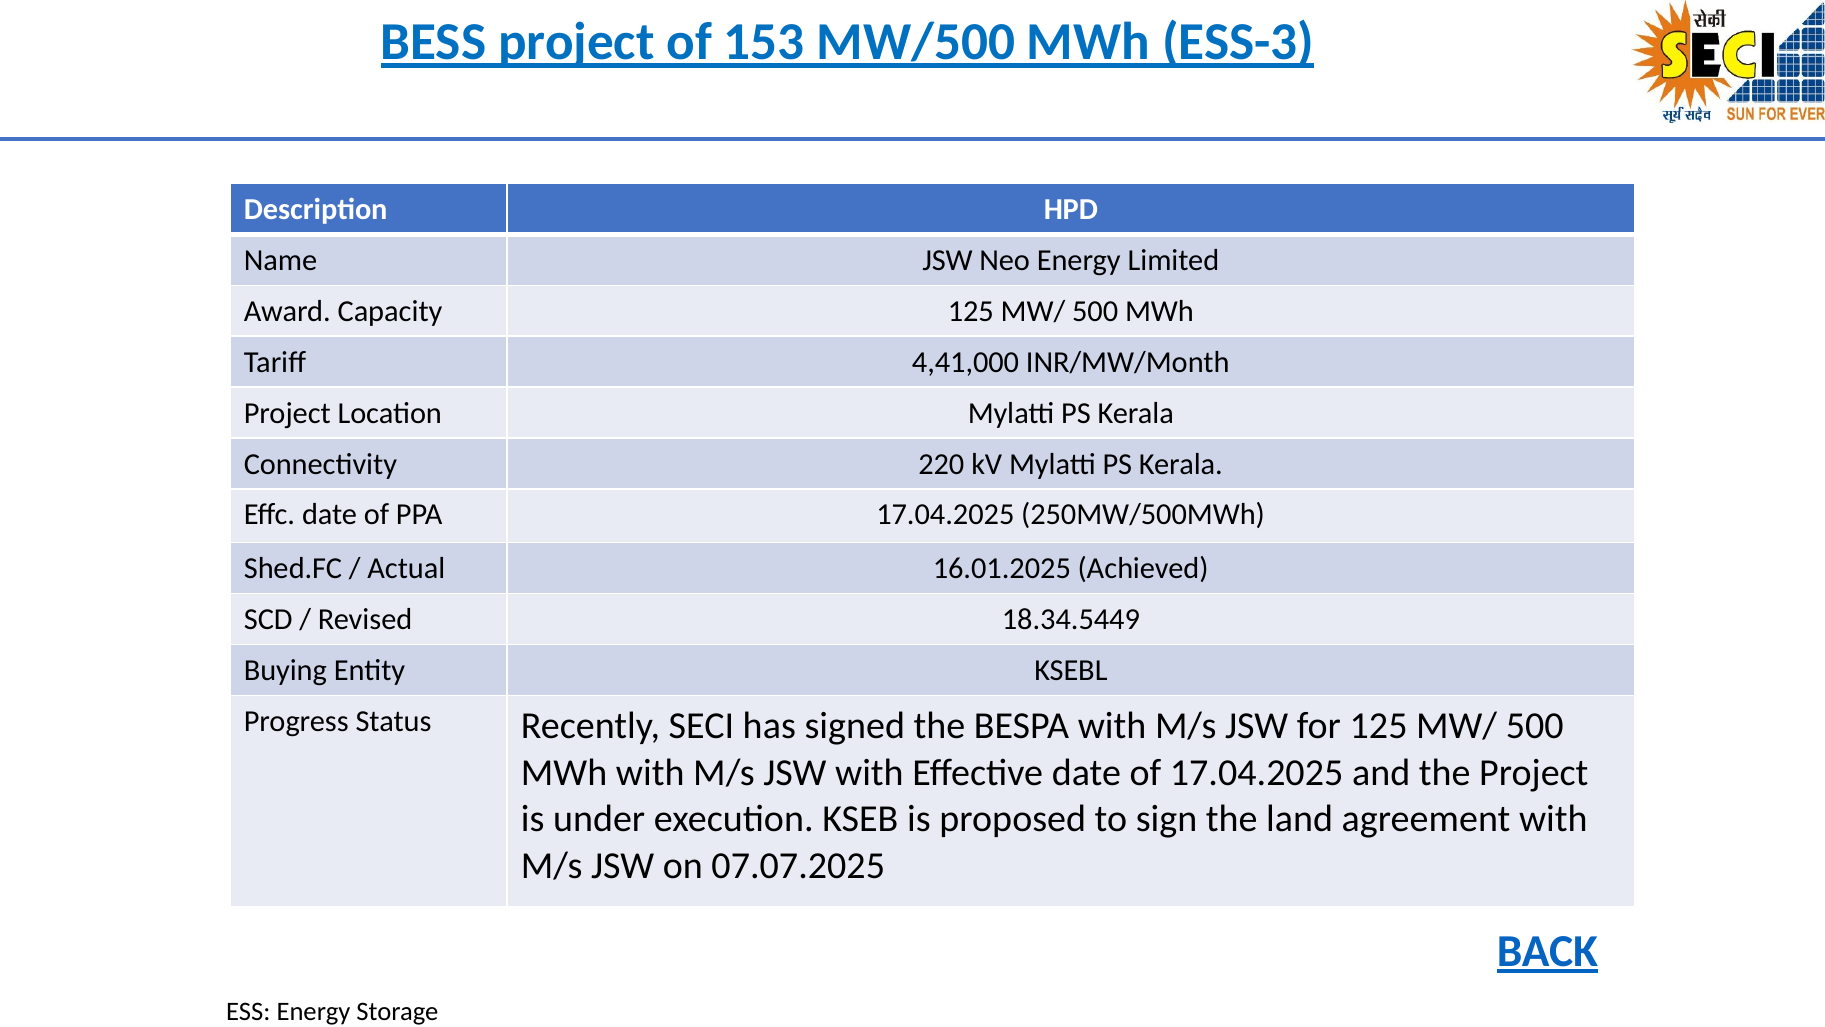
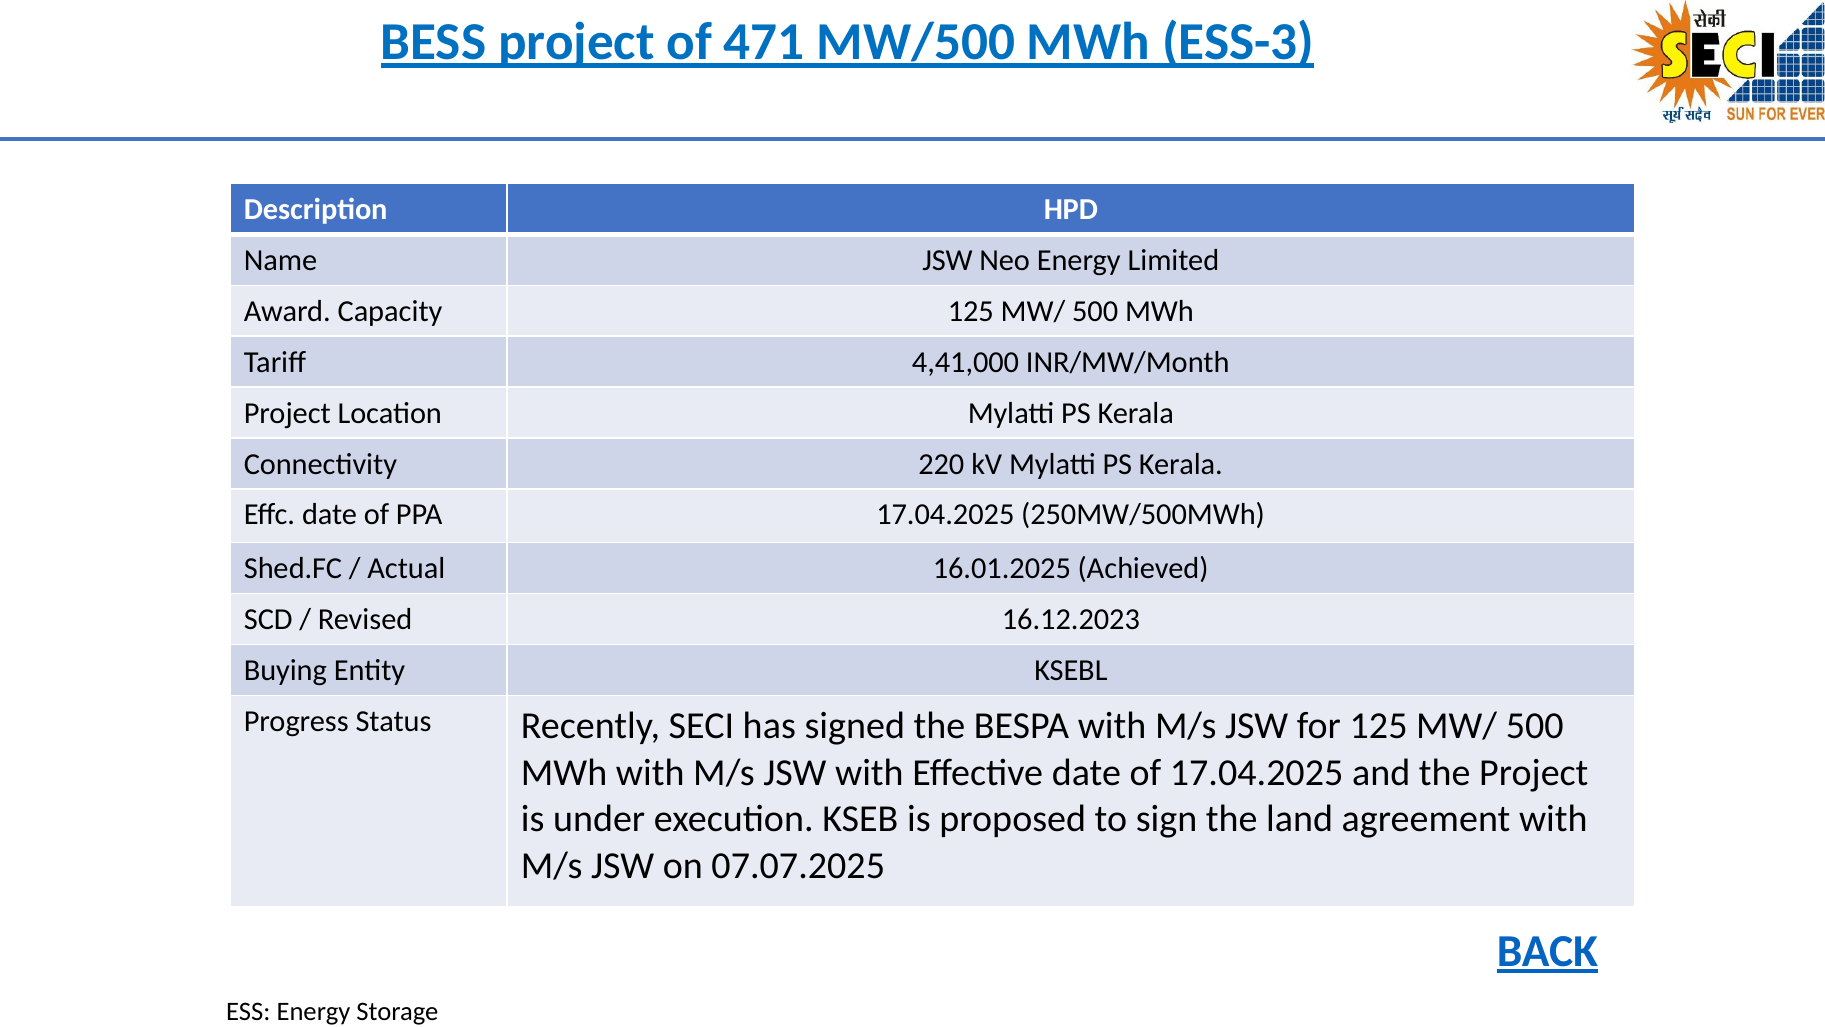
153: 153 -> 471
18.34.5449: 18.34.5449 -> 16.12.2023
